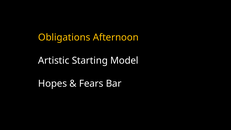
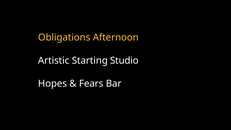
Model: Model -> Studio
